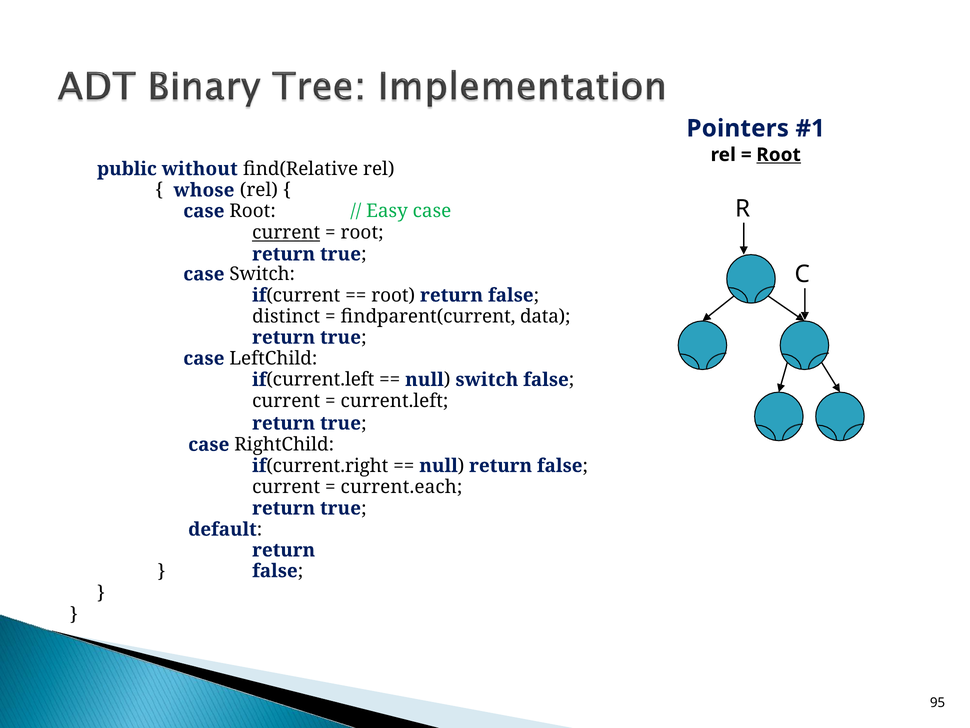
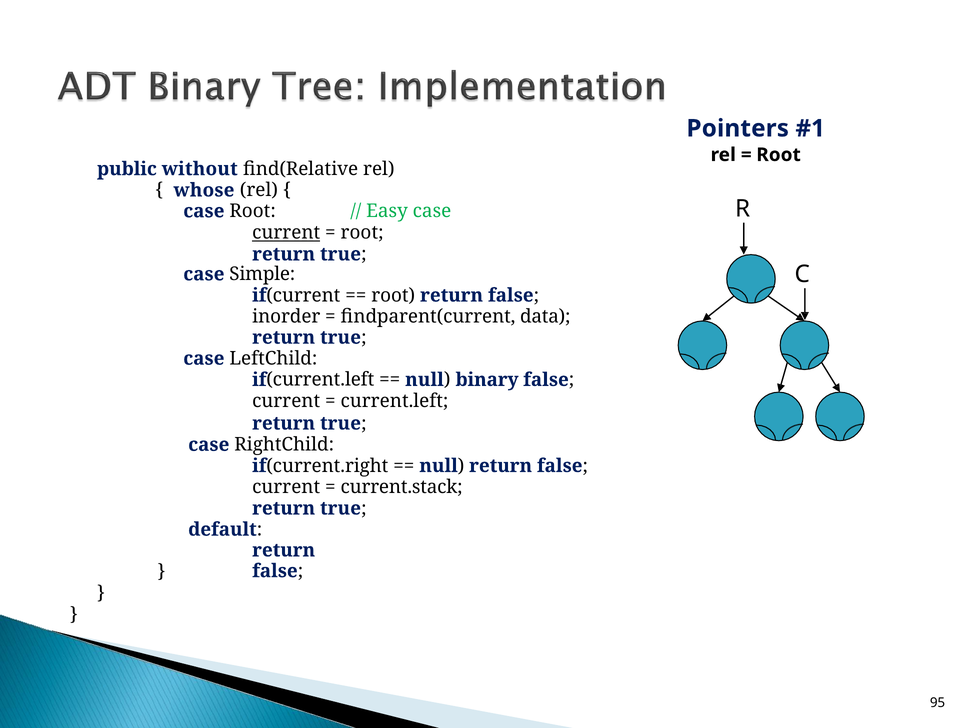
Root at (779, 155) underline: present -> none
case Switch: Switch -> Simple
distinct: distinct -> inorder
null switch: switch -> binary
current.each: current.each -> current.stack
